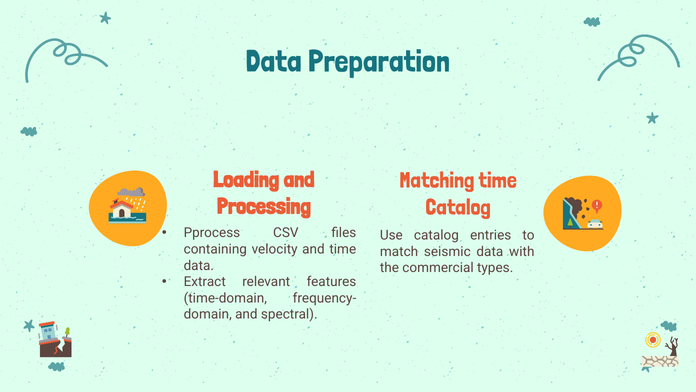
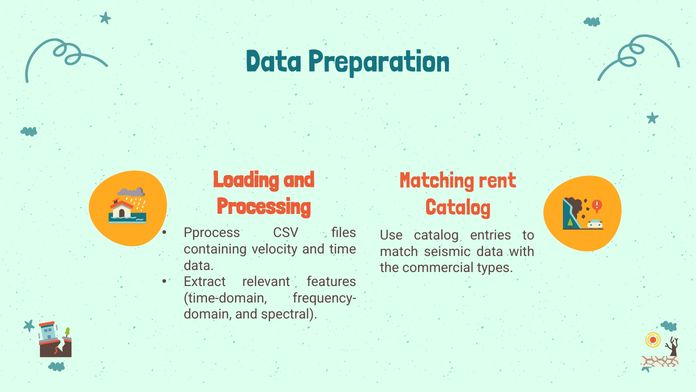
Matching time: time -> rent
